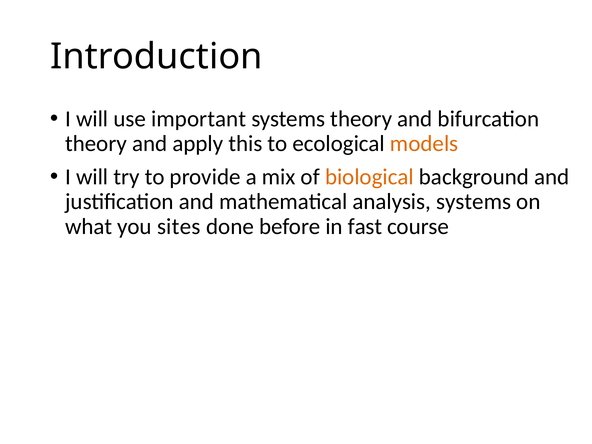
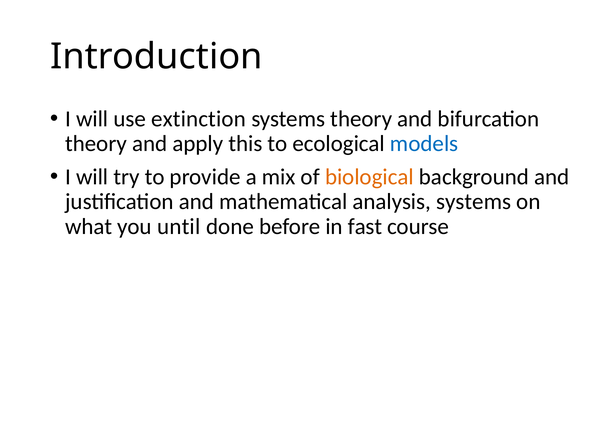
important: important -> extinction
models colour: orange -> blue
sites: sites -> until
